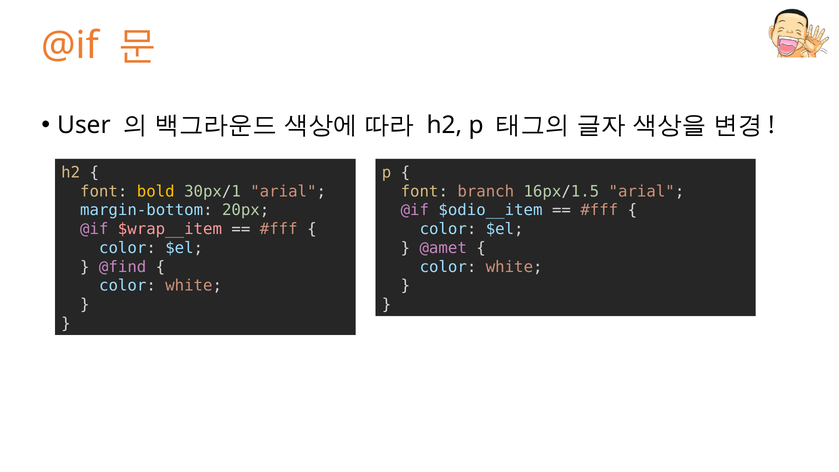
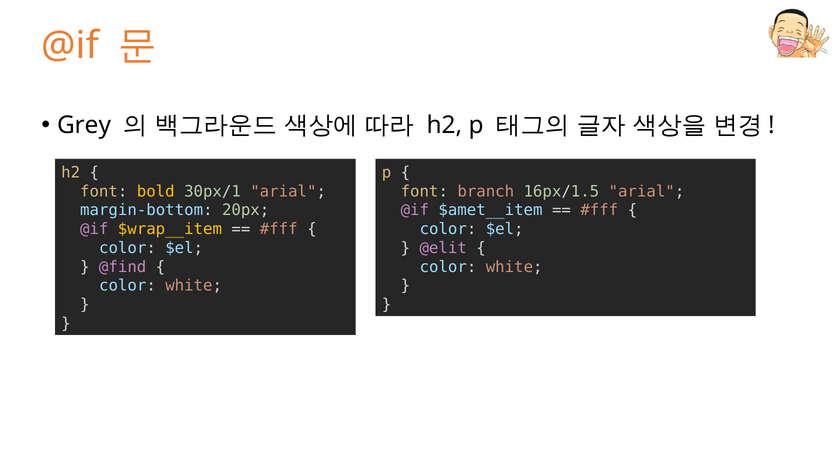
User: User -> Grey
$odio__item: $odio__item -> $amet__item
$wrap__item colour: pink -> yellow
@amet: @amet -> @elit
